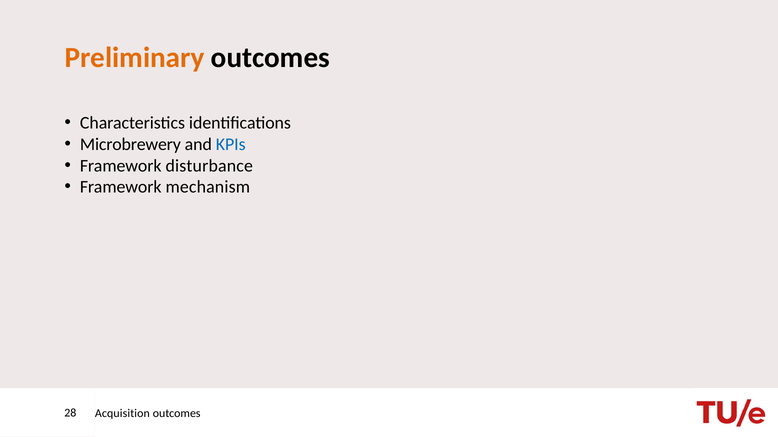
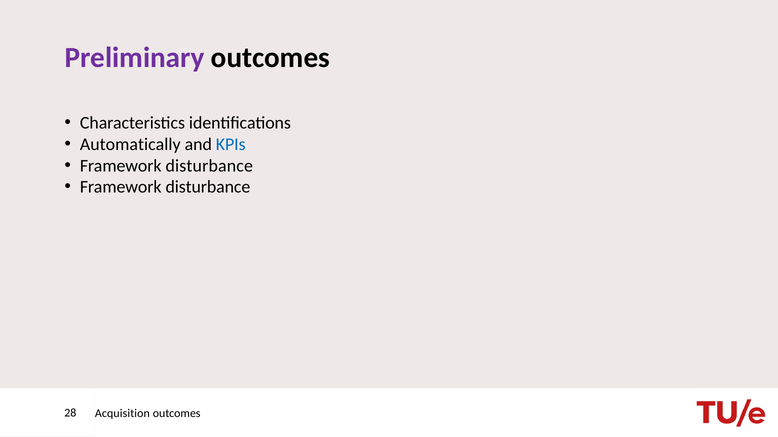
Preliminary colour: orange -> purple
Microbrewery: Microbrewery -> Automatically
mechanism at (208, 187): mechanism -> disturbance
